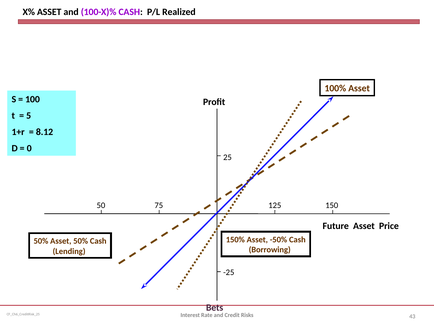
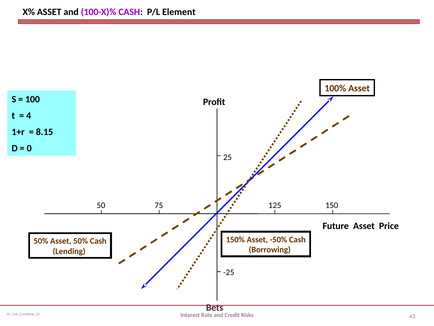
Realized: Realized -> Element
5: 5 -> 4
8.12: 8.12 -> 8.15
